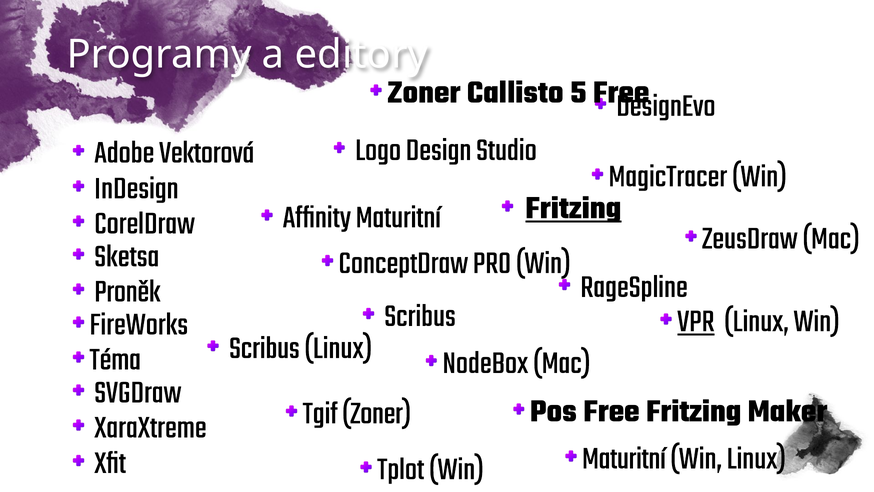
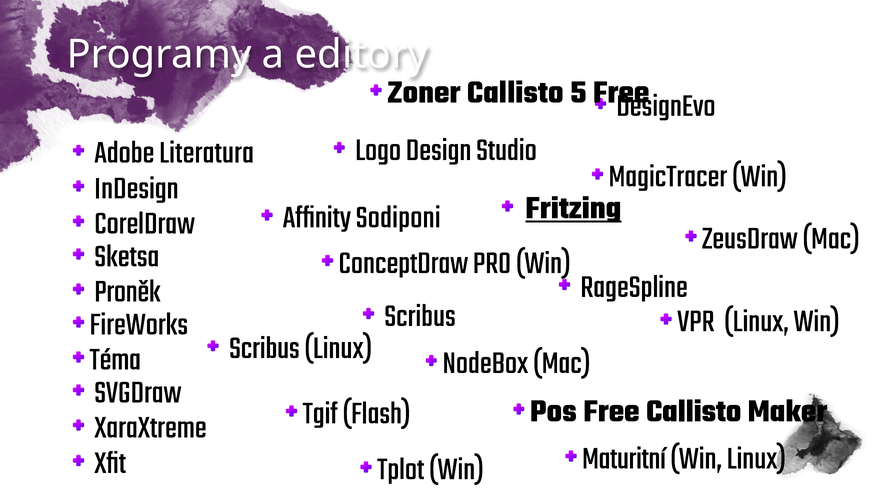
Vektorová: Vektorová -> Literatura
Affinity Maturitní: Maturitní -> Sodiponi
VPR underline: present -> none
Tgif Zoner: Zoner -> Flash
Free Fritzing: Fritzing -> Callisto
